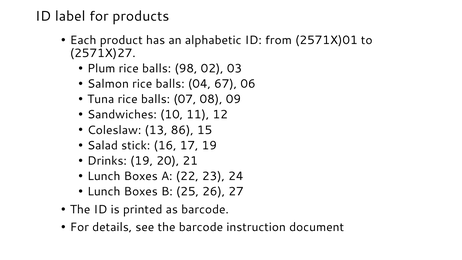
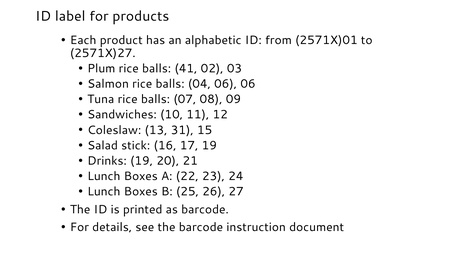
98: 98 -> 41
04 67: 67 -> 06
86: 86 -> 31
